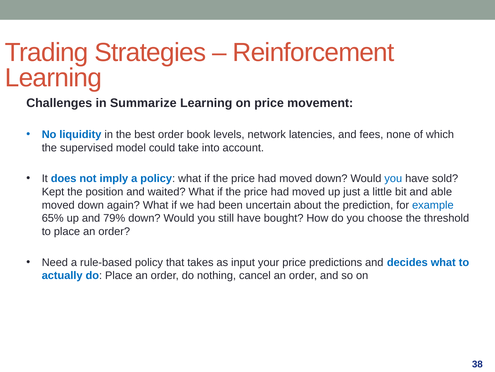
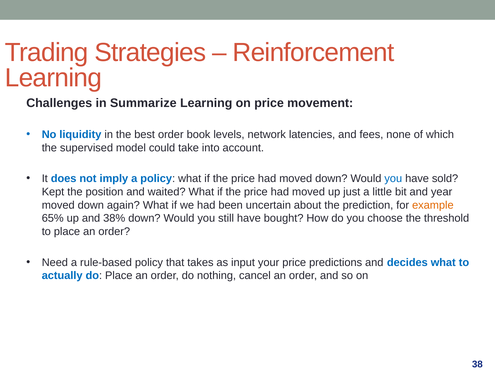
able: able -> year
example colour: blue -> orange
79%: 79% -> 38%
